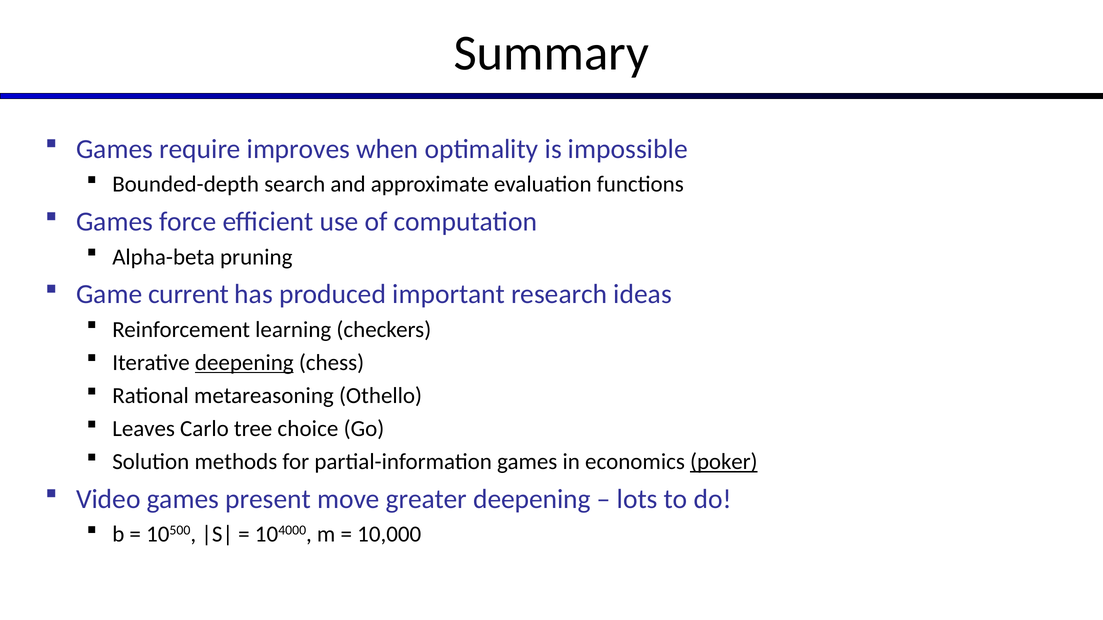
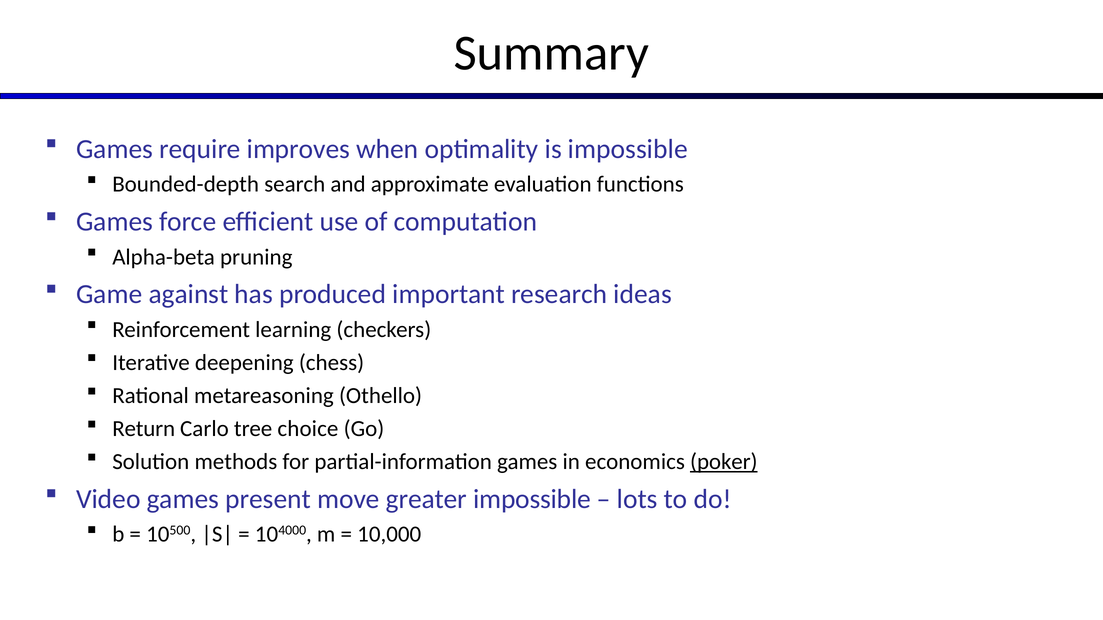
current: current -> against
deepening at (244, 363) underline: present -> none
Leaves: Leaves -> Return
greater deepening: deepening -> impossible
